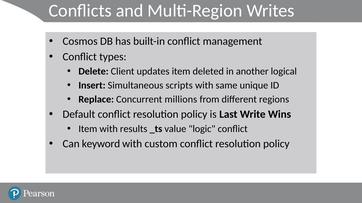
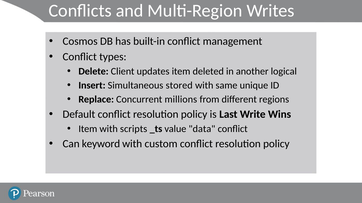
scripts: scripts -> stored
results: results -> scripts
logic: logic -> data
